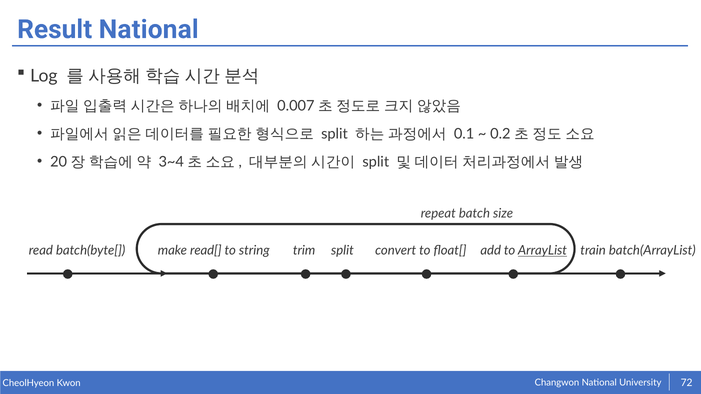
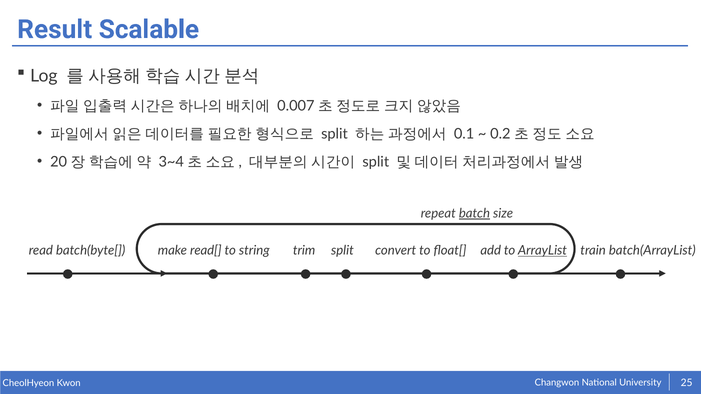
Result National: National -> Scalable
batch underline: none -> present
72: 72 -> 25
